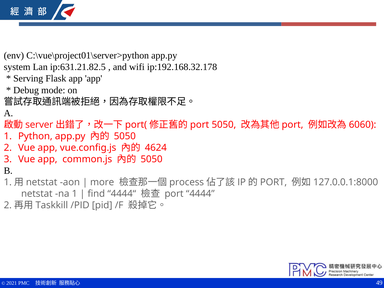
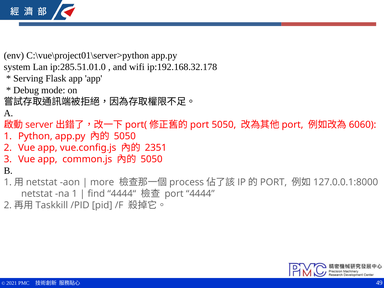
ip:631.21.82.5: ip:631.21.82.5 -> ip:285.51.01.0
4624: 4624 -> 2351
